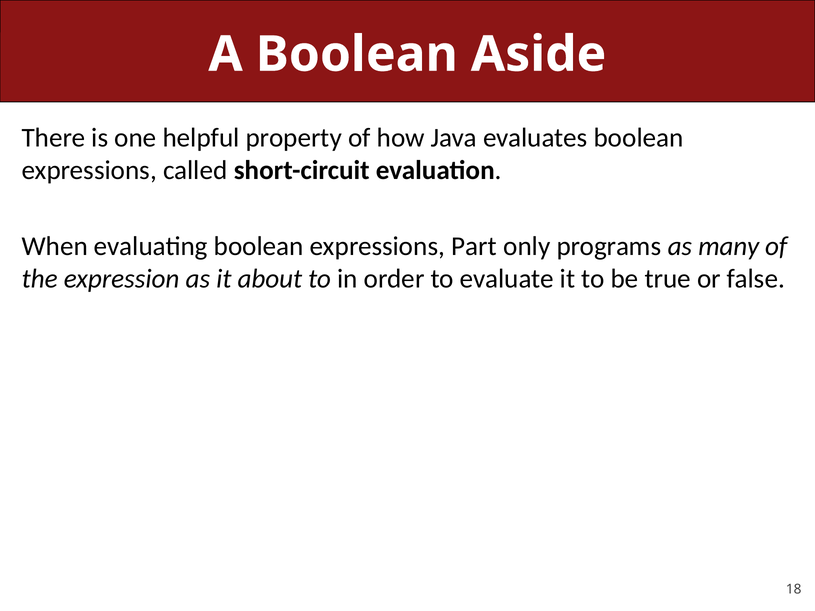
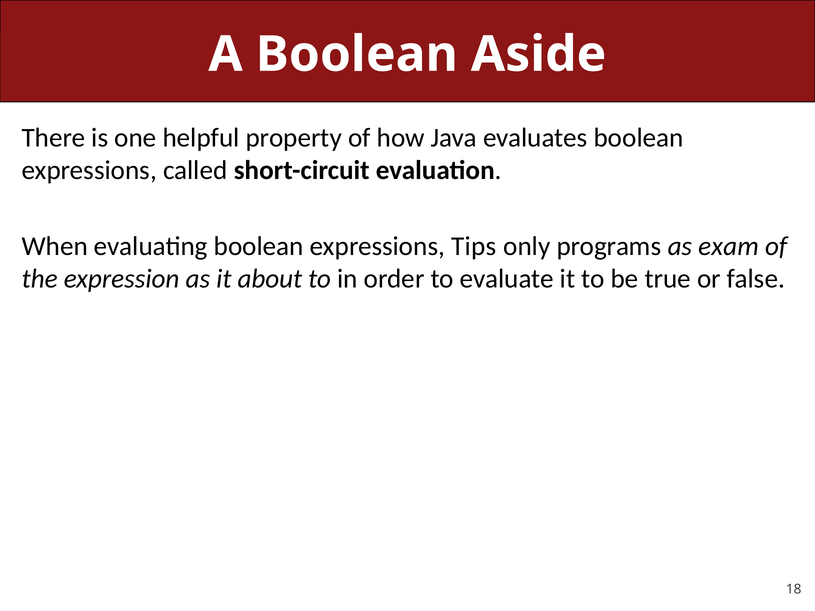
Part: Part -> Tips
many: many -> exam
